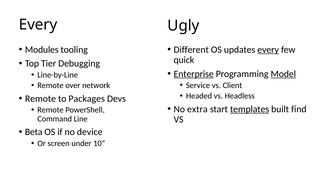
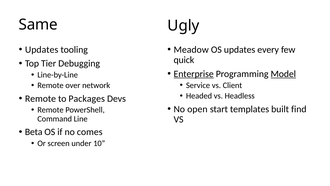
Every at (38, 25): Every -> Same
Modules at (42, 50): Modules -> Updates
Different: Different -> Meadow
every at (268, 50) underline: present -> none
extra: extra -> open
templates underline: present -> none
device: device -> comes
